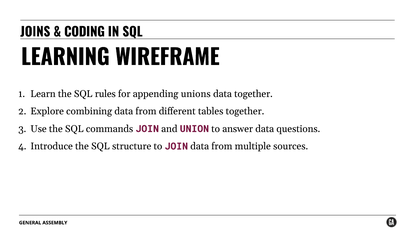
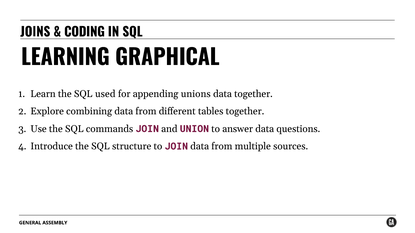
WIREFRAME: WIREFRAME -> GRAPHICAL
rules: rules -> used
